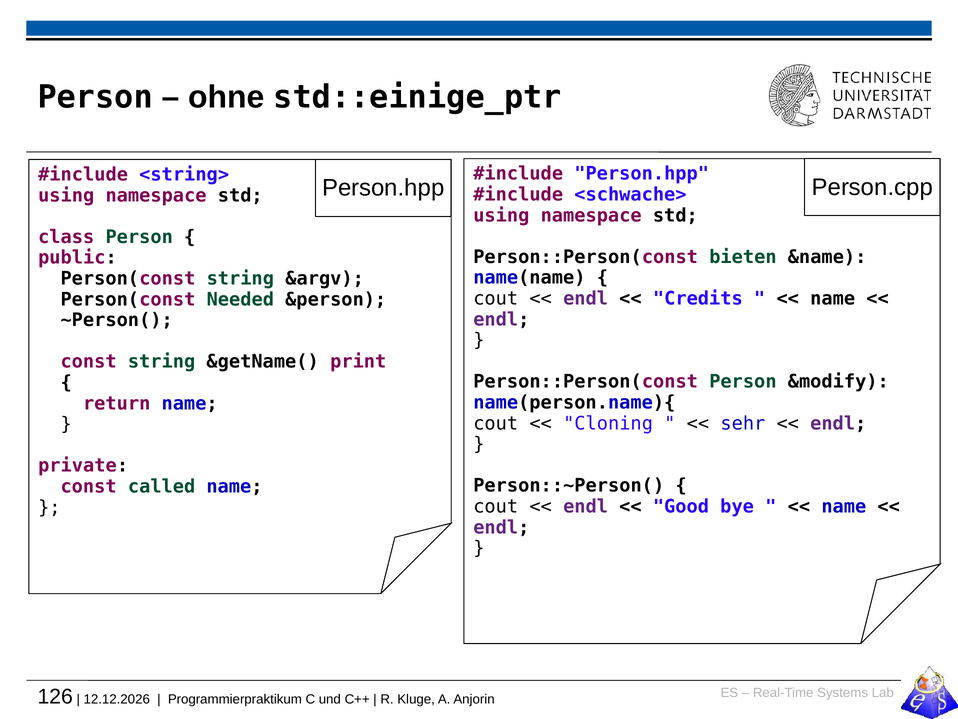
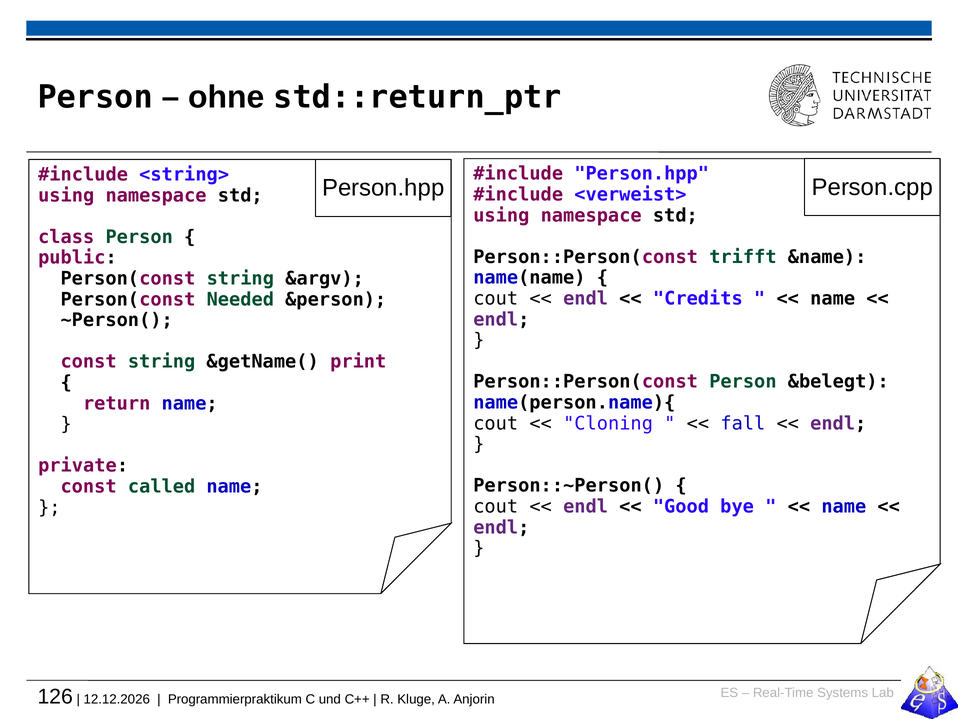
std::einige_ptr: std::einige_ptr -> std::return_ptr
<schwache>: <schwache> -> <verweist>
bieten: bieten -> trifft
&modify: &modify -> &belegt
sehr: sehr -> fall
